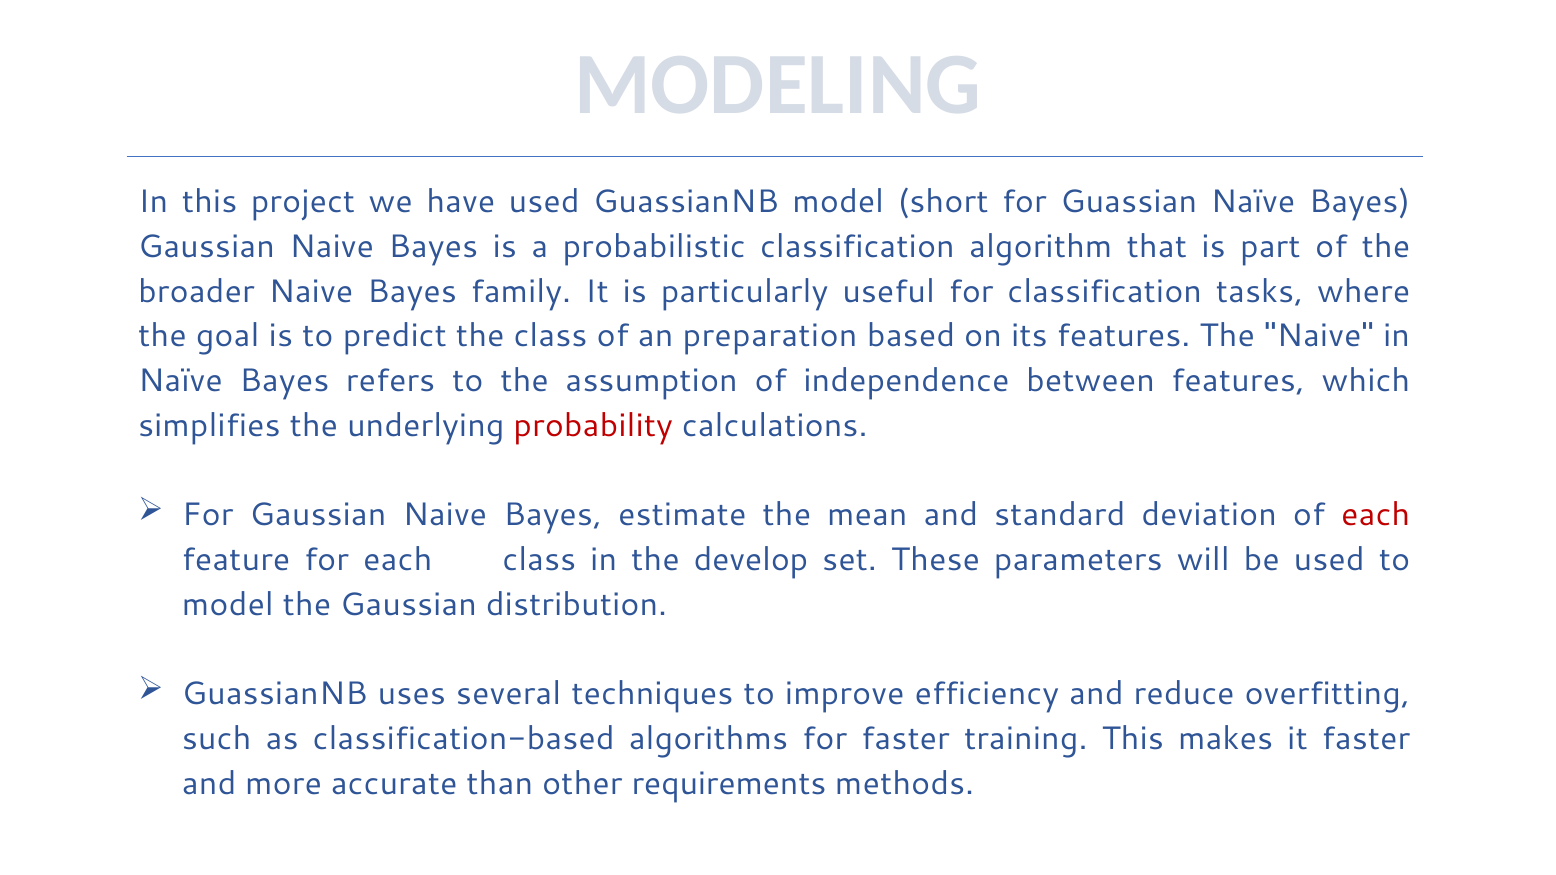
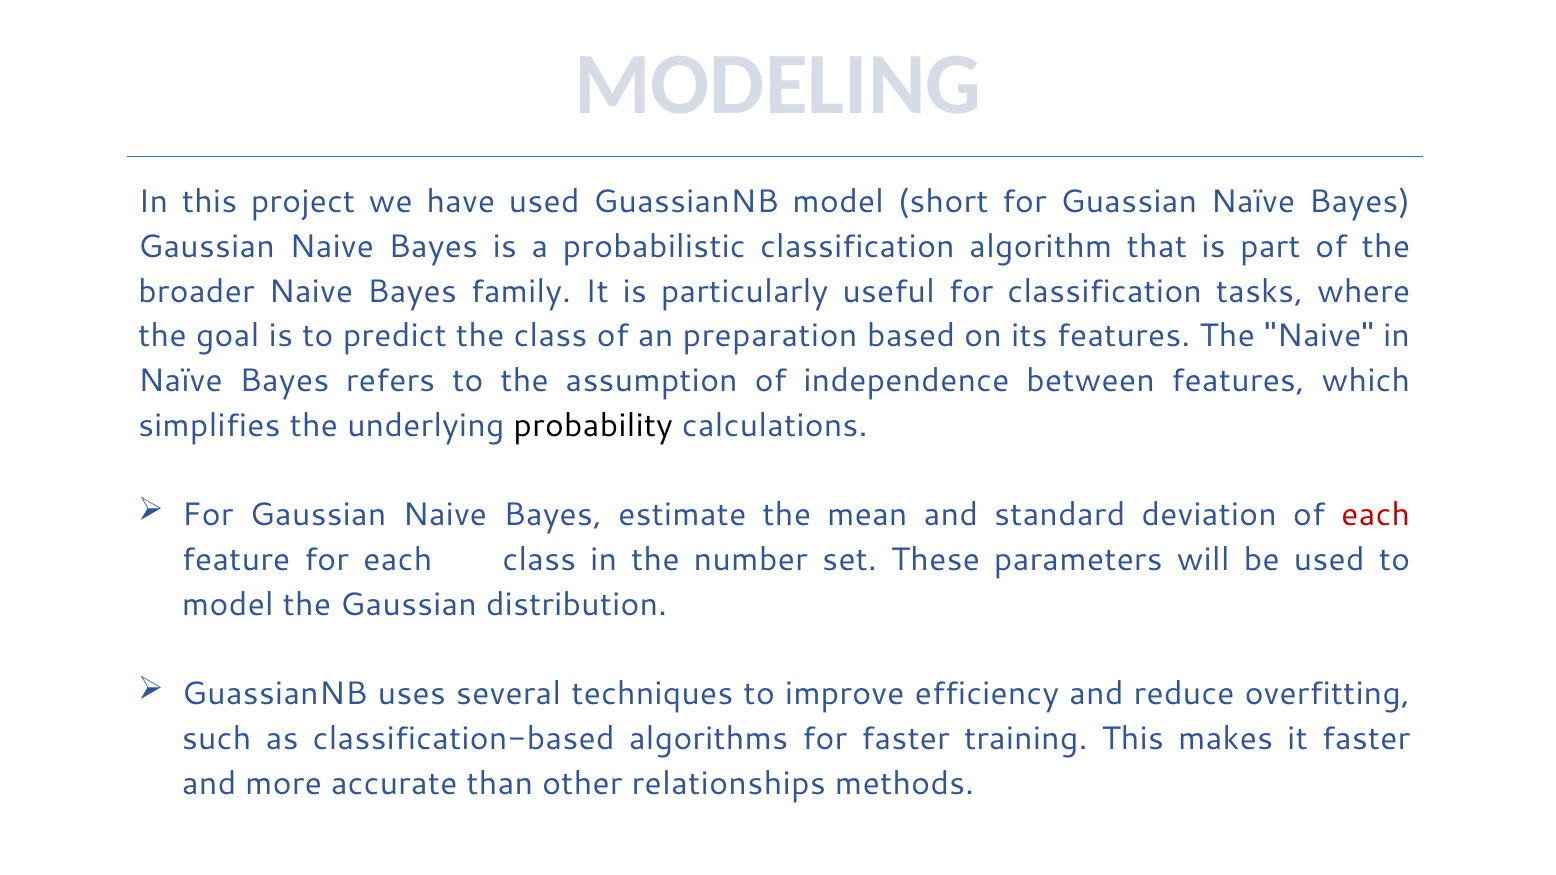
probability colour: red -> black
develop: develop -> number
requirements: requirements -> relationships
